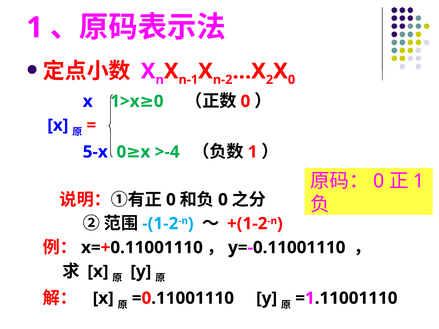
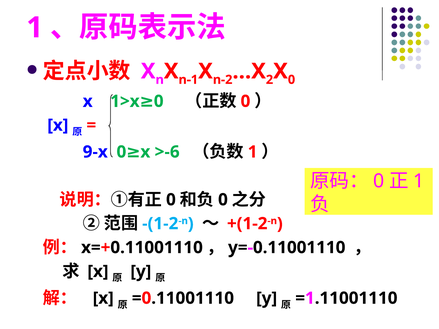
5-x: 5-x -> 9-x
>-4: >-4 -> >-6
